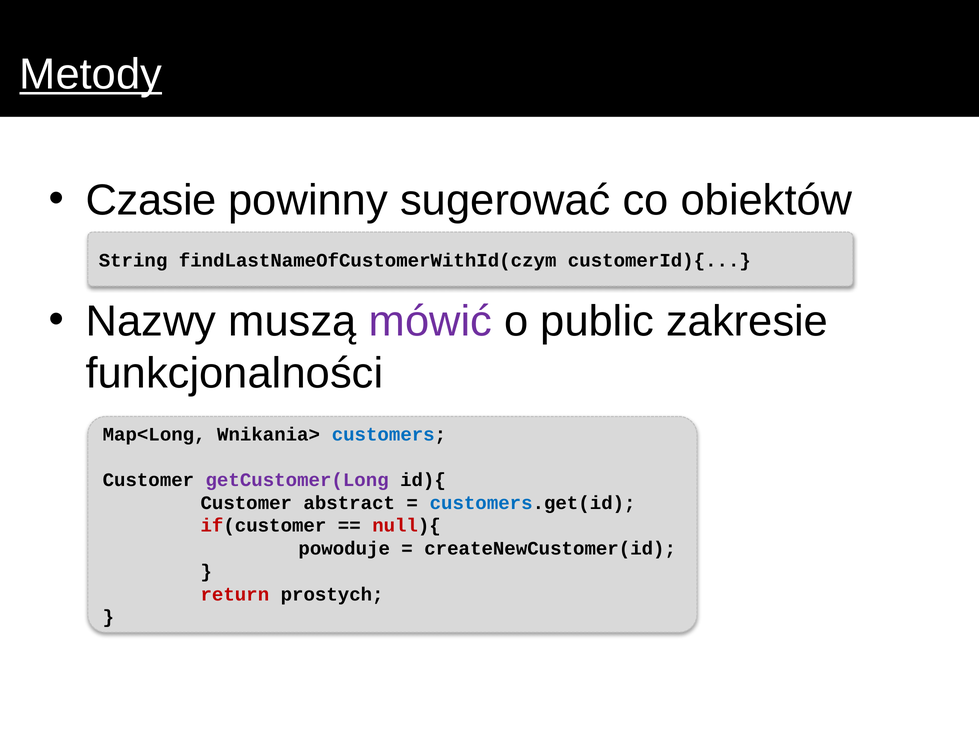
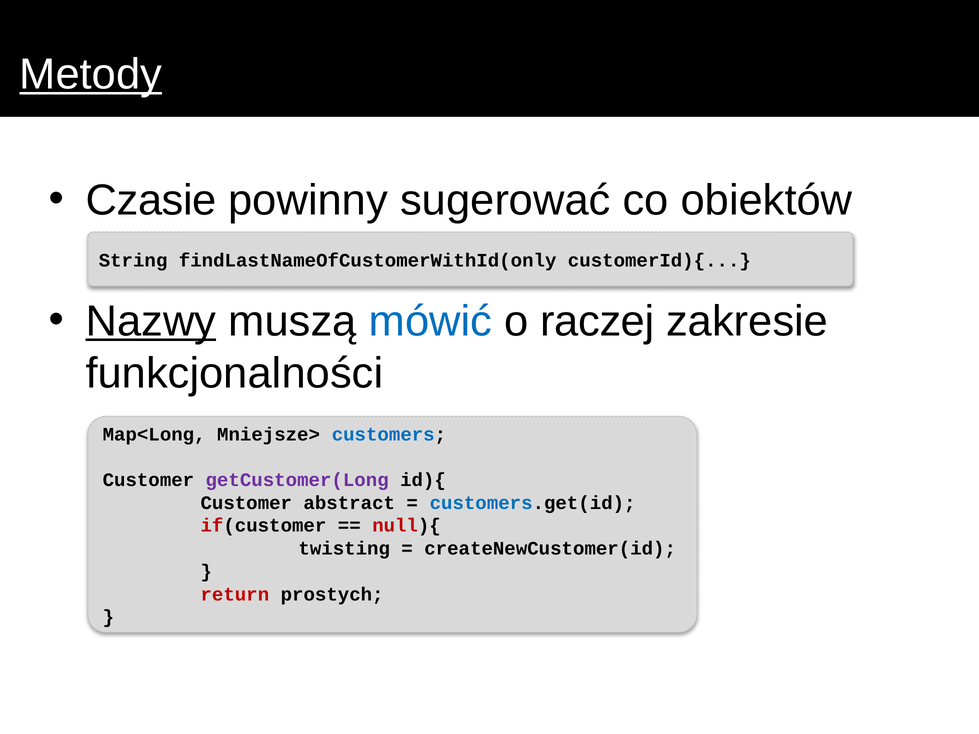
findLastNameOfCustomerWithId(czym: findLastNameOfCustomerWithId(czym -> findLastNameOfCustomerWithId(only
Nazwy underline: none -> present
mówić colour: purple -> blue
public: public -> raczej
Wnikania>: Wnikania> -> Mniejsze>
powoduje: powoduje -> twisting
